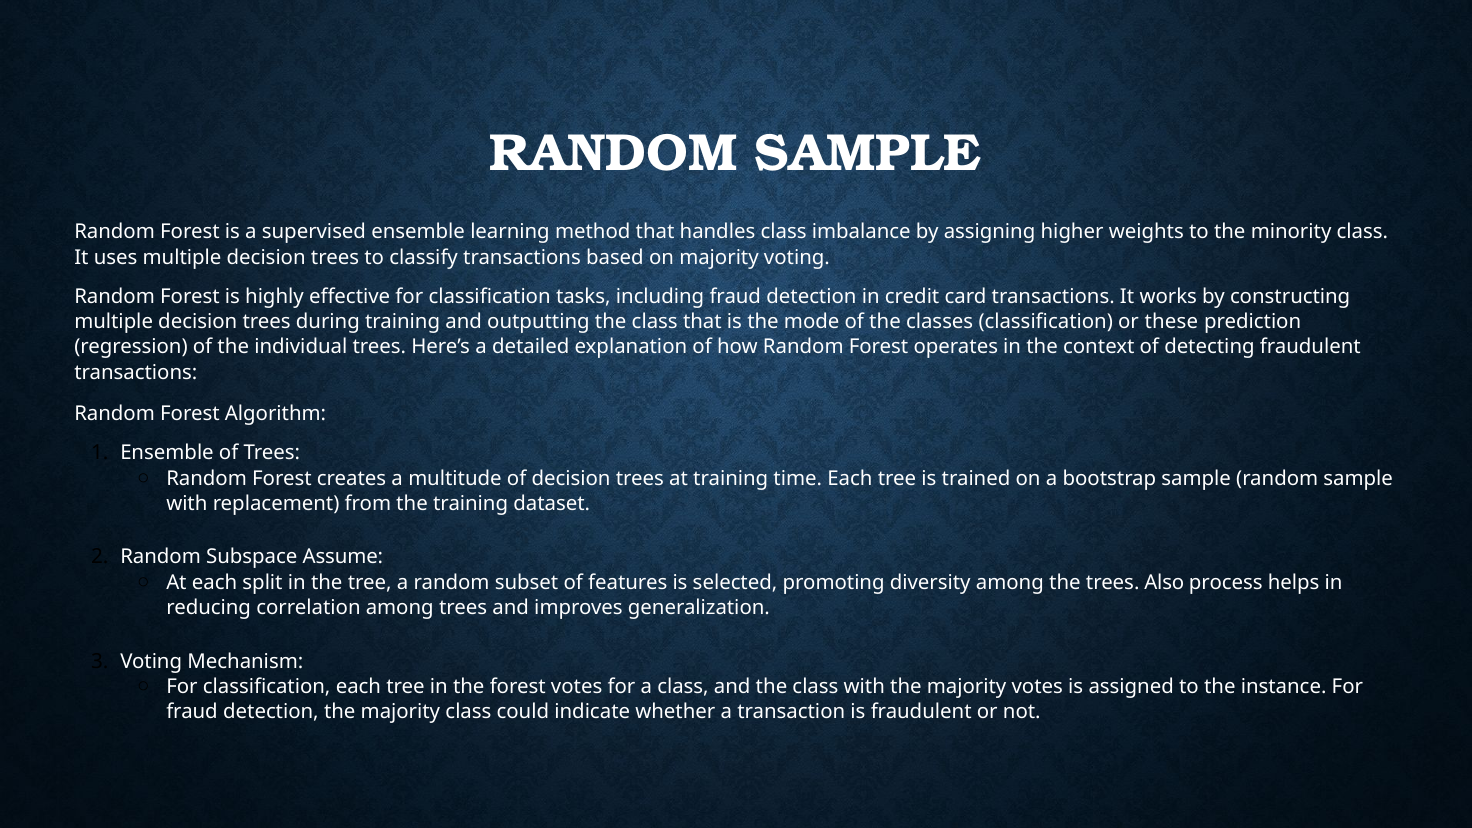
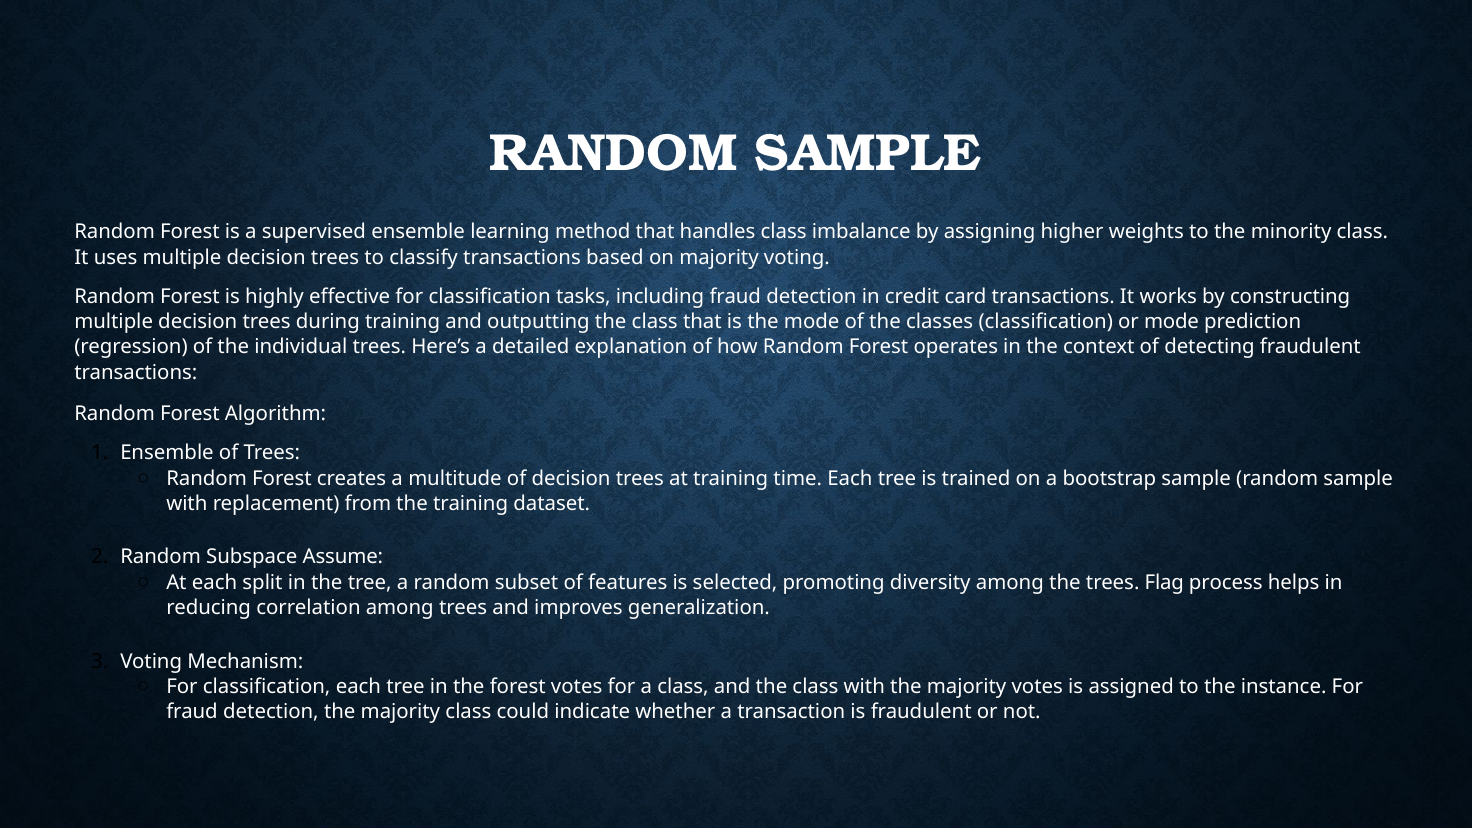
or these: these -> mode
Also: Also -> Flag
